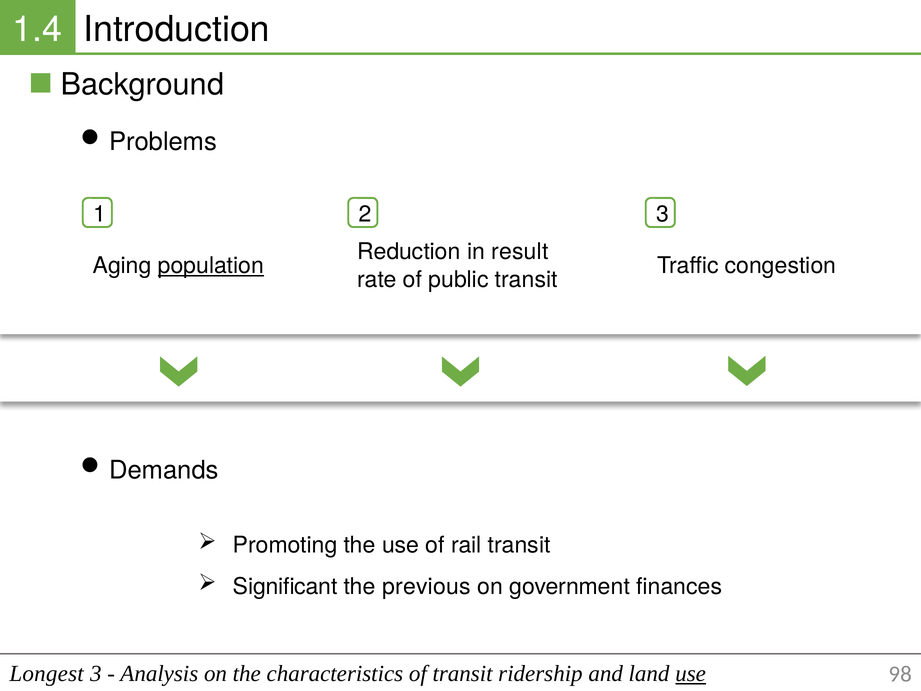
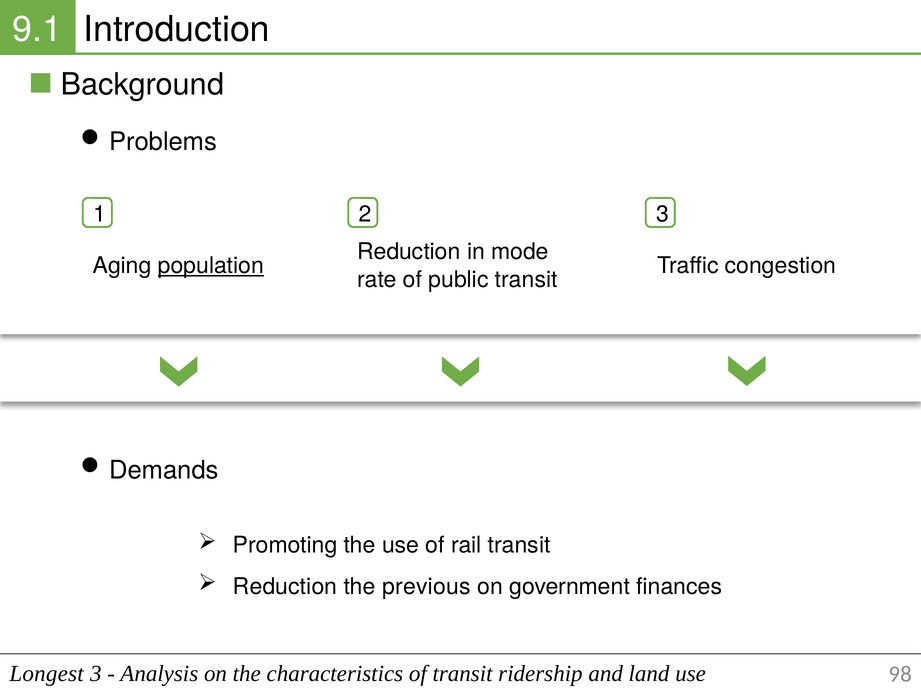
1.4: 1.4 -> 9.1
result: result -> mode
Significant at (285, 586): Significant -> Reduction
use at (691, 674) underline: present -> none
